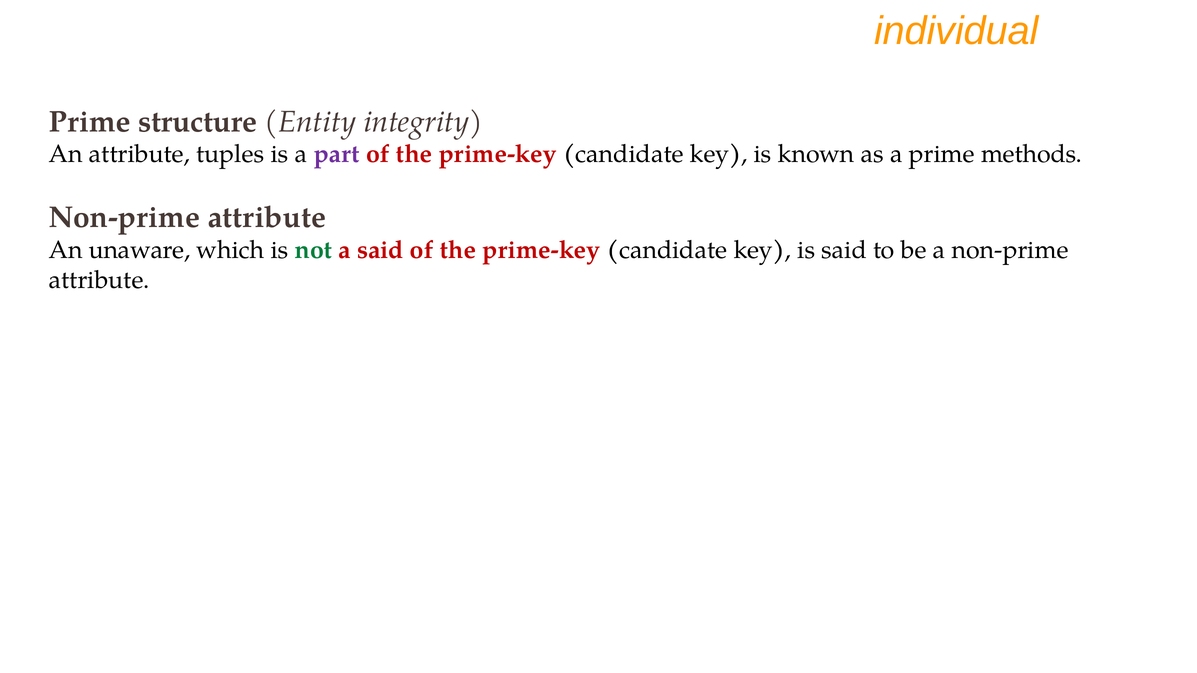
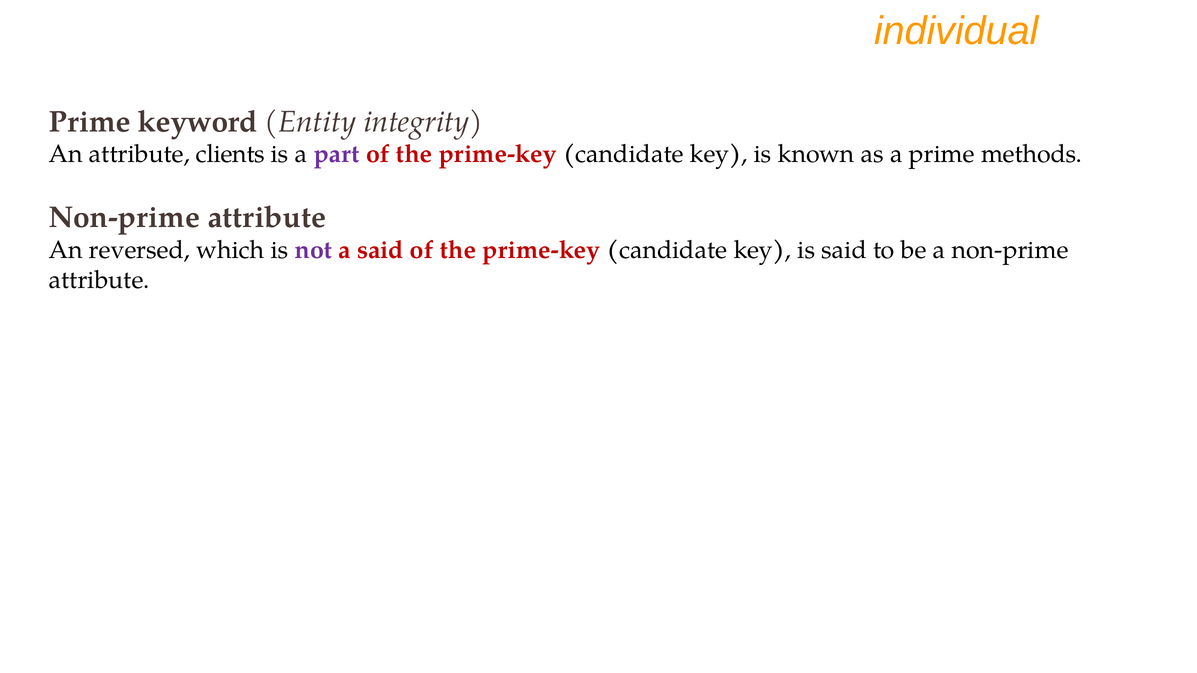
structure: structure -> keyword
tuples: tuples -> clients
unaware: unaware -> reversed
not colour: green -> purple
